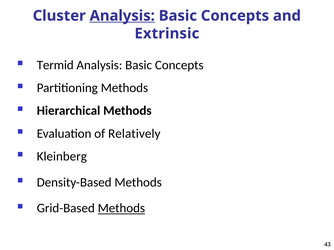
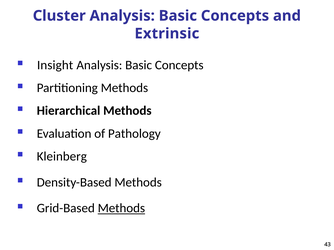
Analysis at (122, 16) underline: present -> none
Termid: Termid -> Insight
Relatively: Relatively -> Pathology
